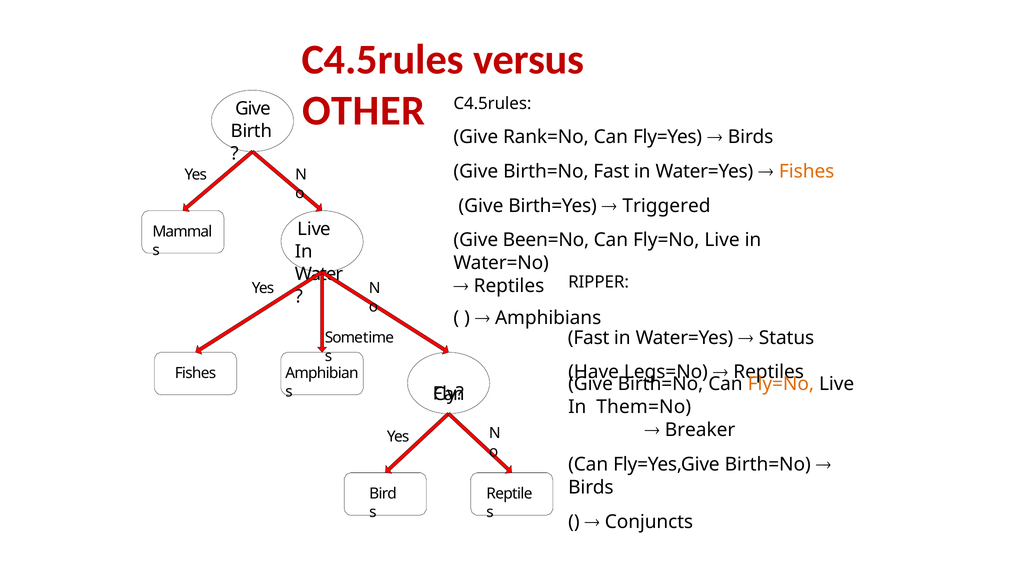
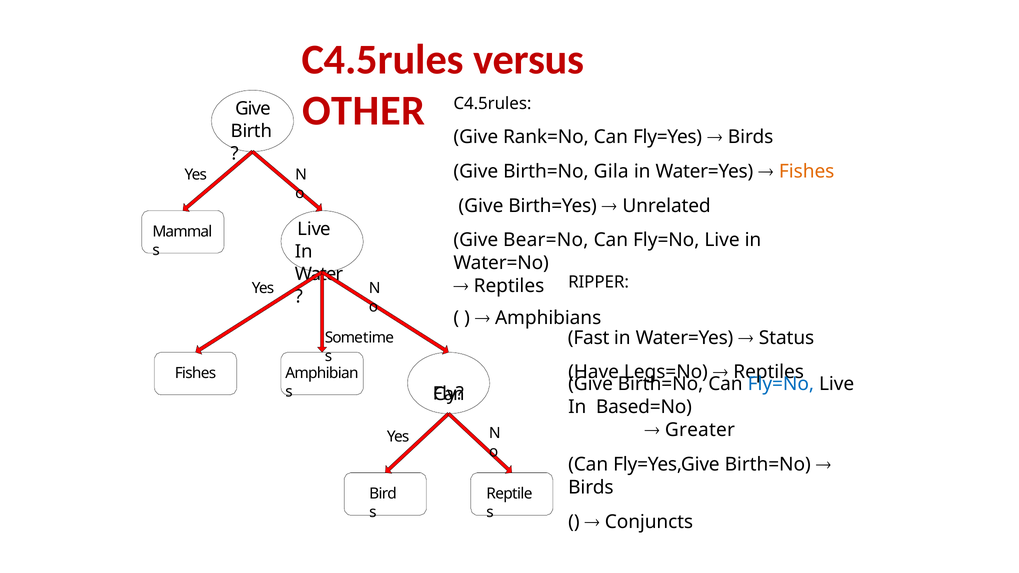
Birth=No Fast: Fast -> Gila
Triggered: Triggered -> Unrelated
Been=No: Been=No -> Bear=No
Fly=No at (781, 384) colour: orange -> blue
Them=No: Them=No -> Based=No
Breaker: Breaker -> Greater
